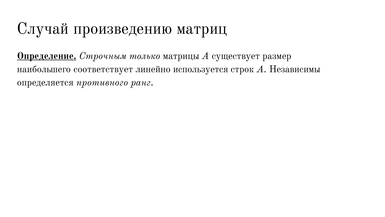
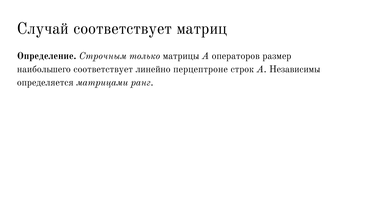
Случай произведению: произведению -> соответствует
Определение underline: present -> none
существует: существует -> операторов
используется: используется -> перцептроне
противного: противного -> матрицами
